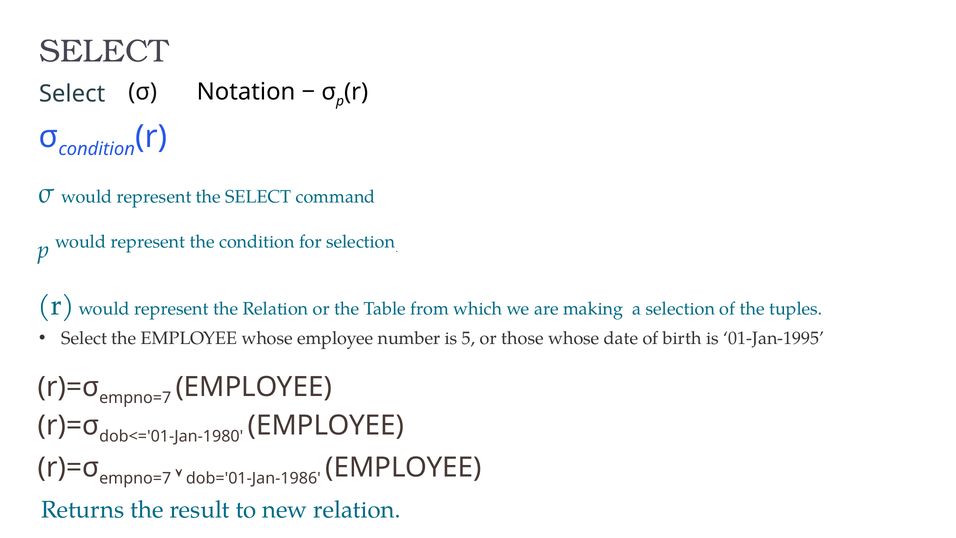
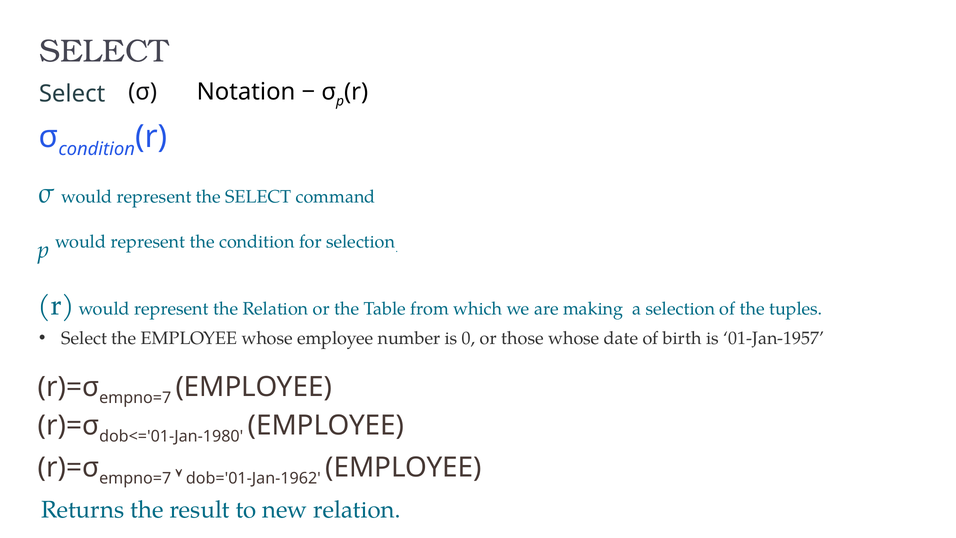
5: 5 -> 0
01-Jan-1995: 01-Jan-1995 -> 01-Jan-1957
dob='01-Jan-1986: dob='01-Jan-1986 -> dob='01-Jan-1962
